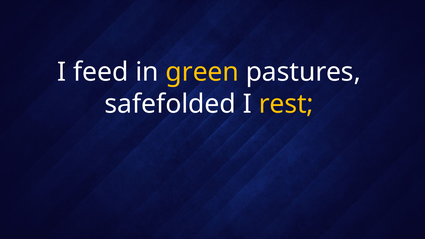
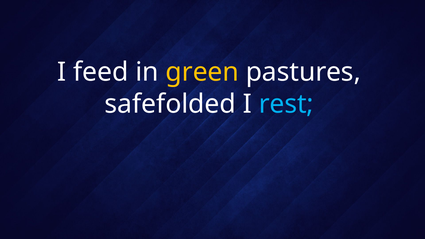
rest colour: yellow -> light blue
